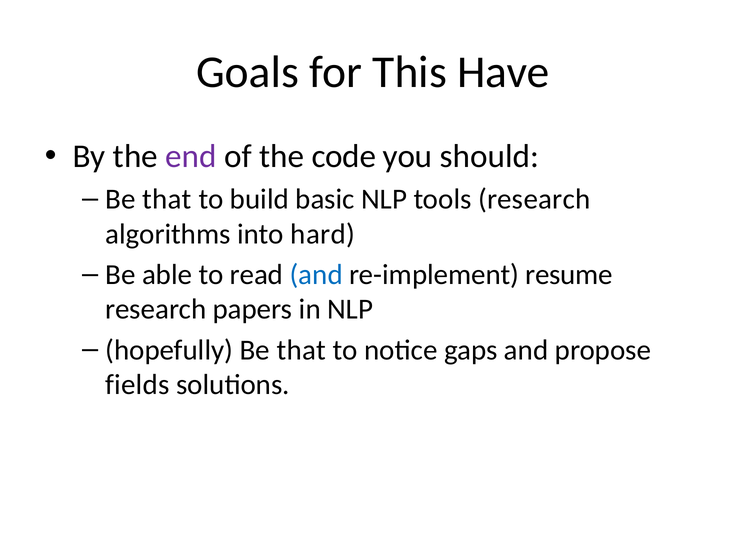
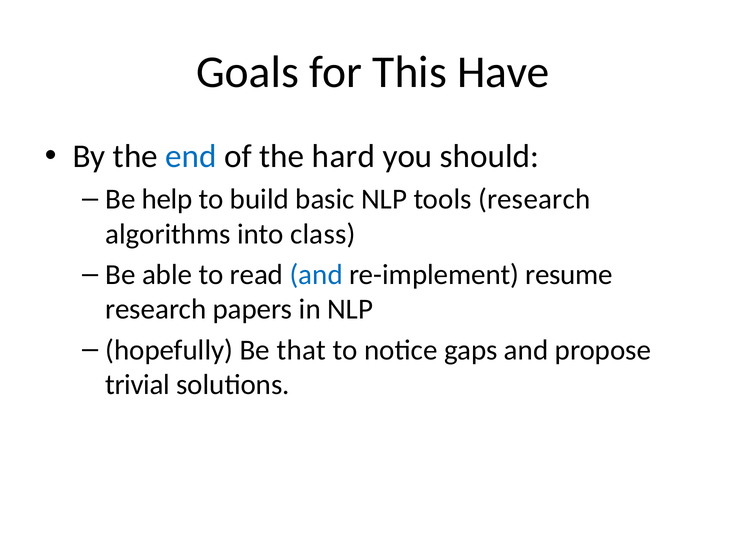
end colour: purple -> blue
code: code -> hard
that at (167, 199): that -> help
hard: hard -> class
fields: fields -> trivial
